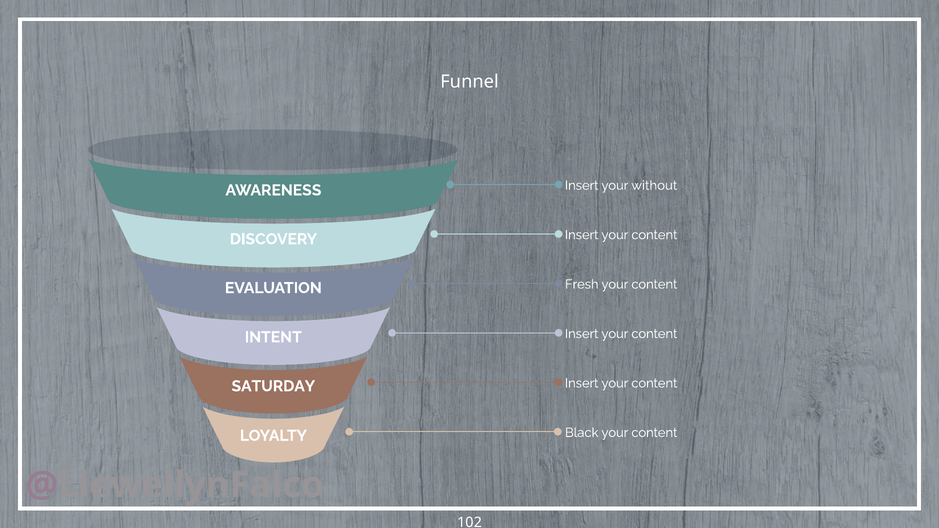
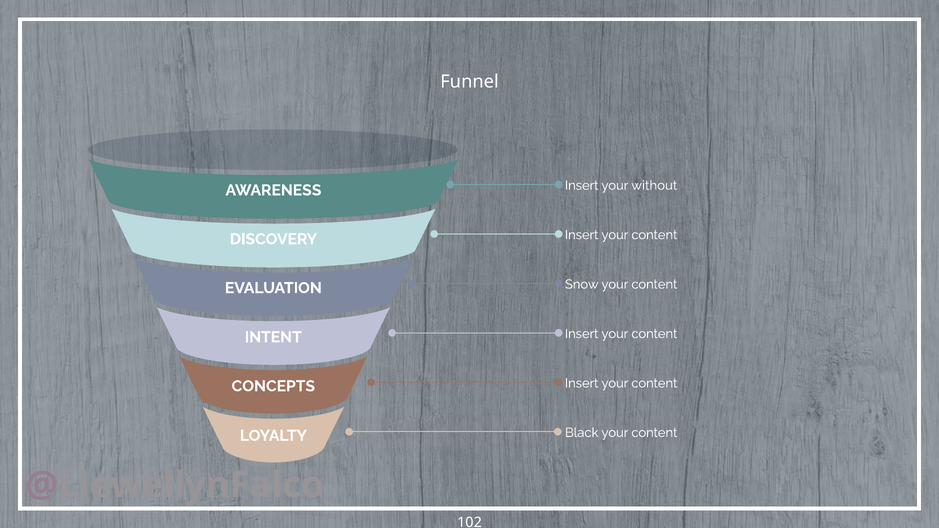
Fresh: Fresh -> Snow
SATURDAY: SATURDAY -> CONCEPTS
